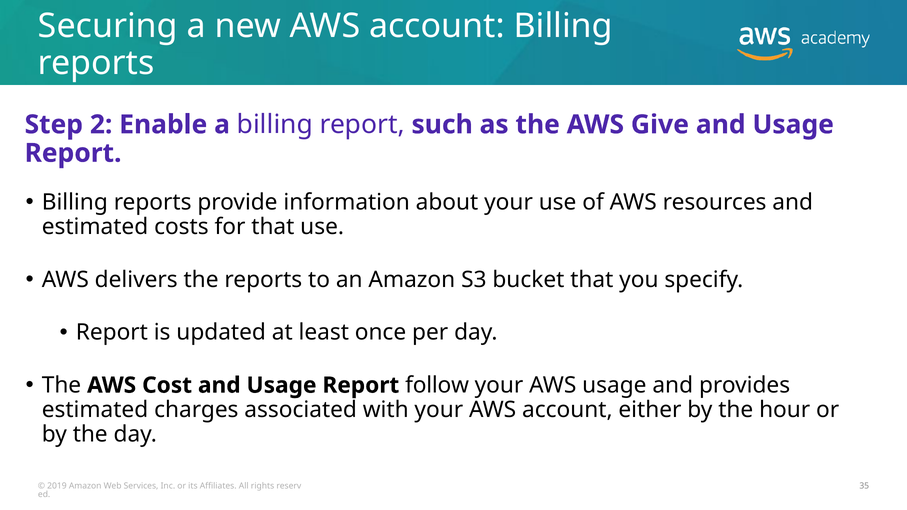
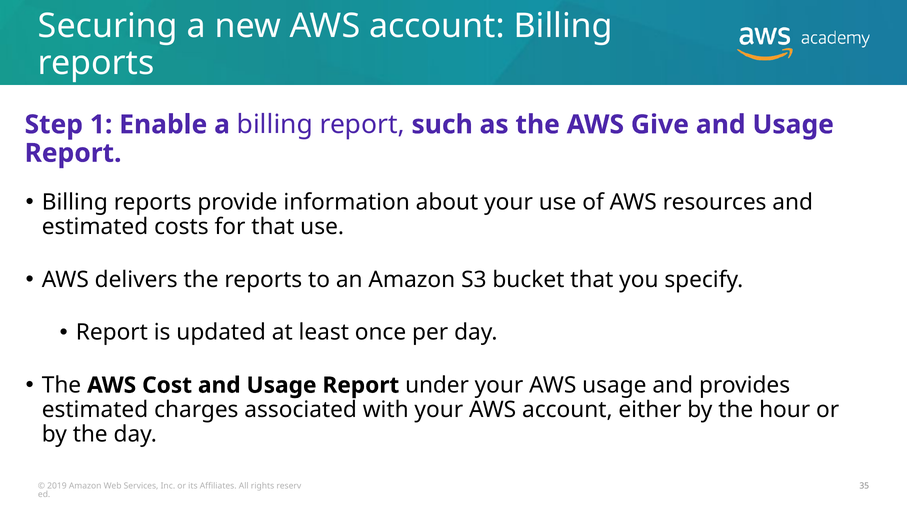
2: 2 -> 1
follow: follow -> under
